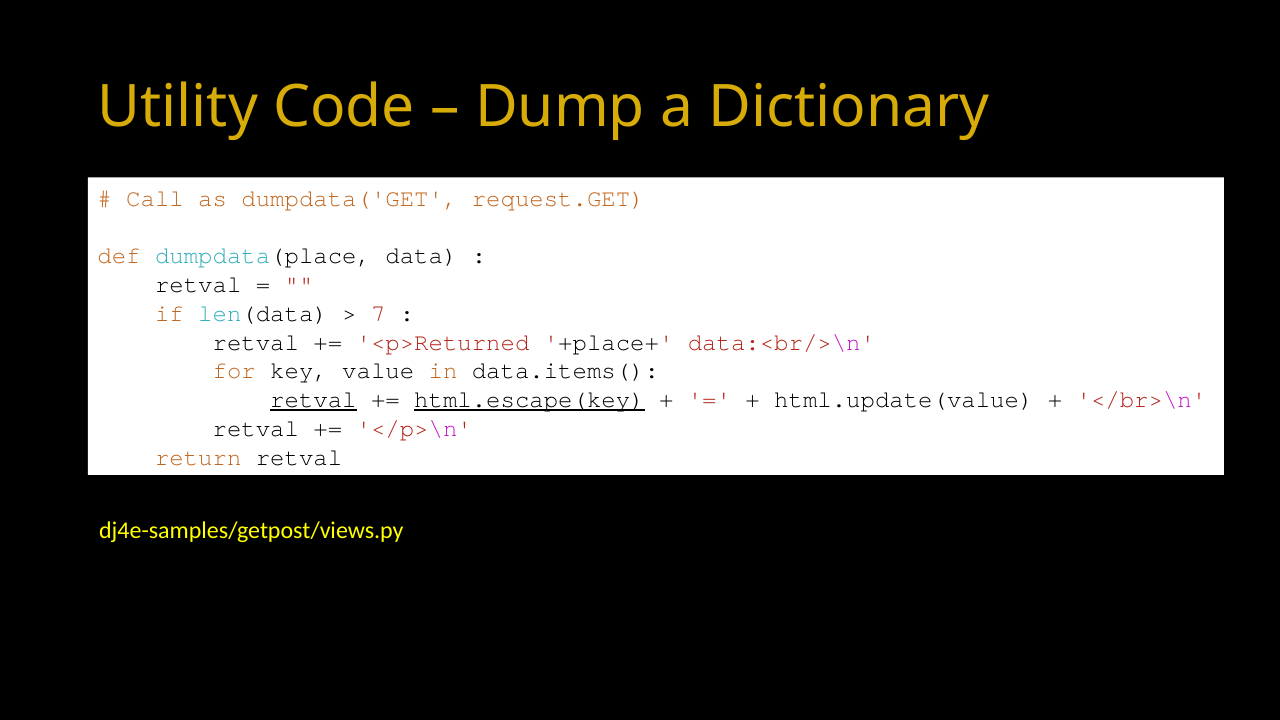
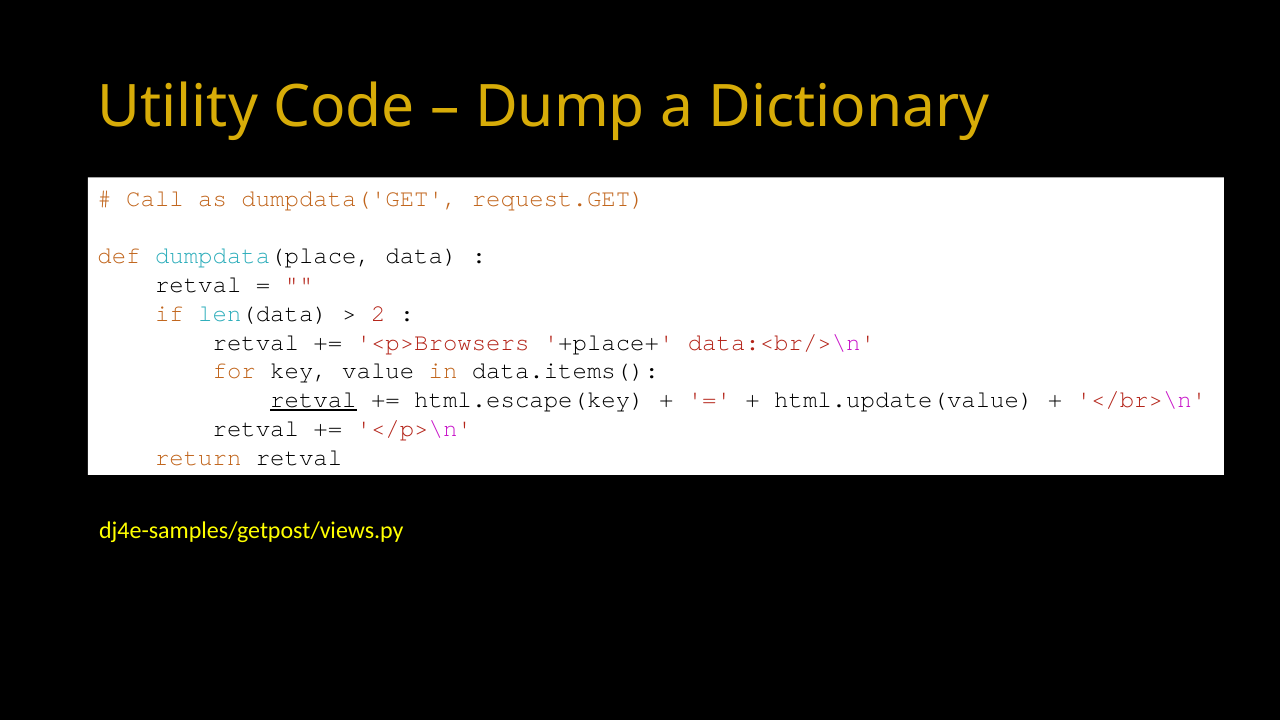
7: 7 -> 2
<p>Returned: <p>Returned -> <p>Browsers
html.escape(key underline: present -> none
